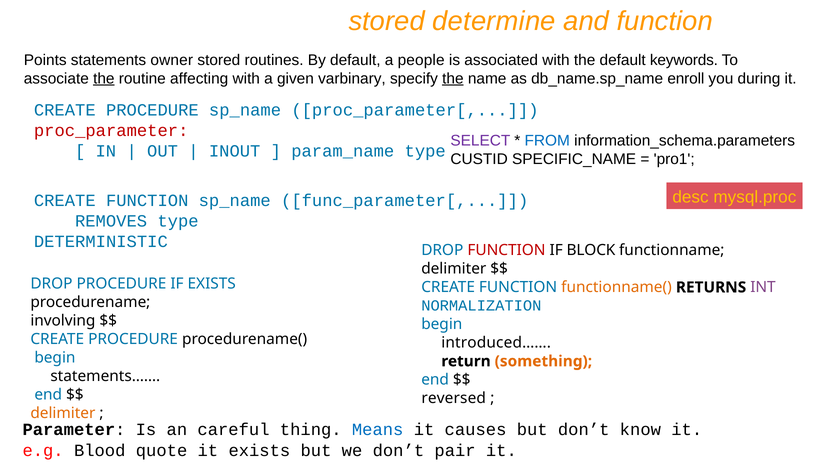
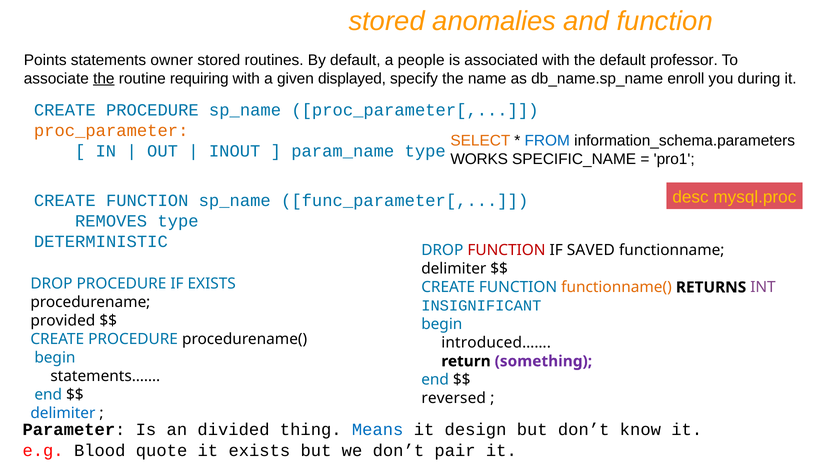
determine: determine -> anomalies
keywords: keywords -> professor
affecting: affecting -> requiring
varbinary: varbinary -> displayed
the at (453, 79) underline: present -> none
proc_parameter colour: red -> orange
SELECT colour: purple -> orange
CUSTID: CUSTID -> WORKS
BLOCK: BLOCK -> SAVED
NORMALIZATION: NORMALIZATION -> INSIGNIFICANT
involving: involving -> provided
something colour: orange -> purple
delimiter at (63, 413) colour: orange -> blue
careful: careful -> divided
causes: causes -> design
